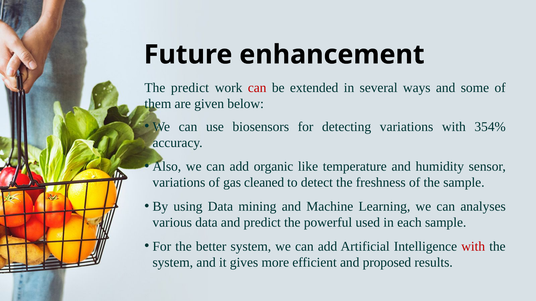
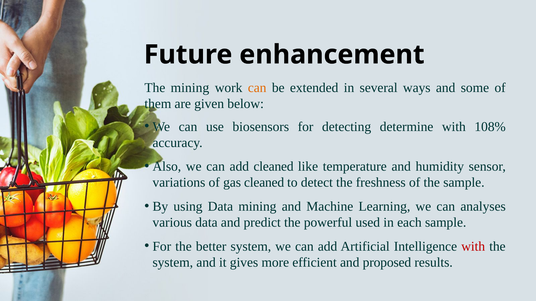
The predict: predict -> mining
can at (257, 88) colour: red -> orange
detecting variations: variations -> determine
354%: 354% -> 108%
add organic: organic -> cleaned
